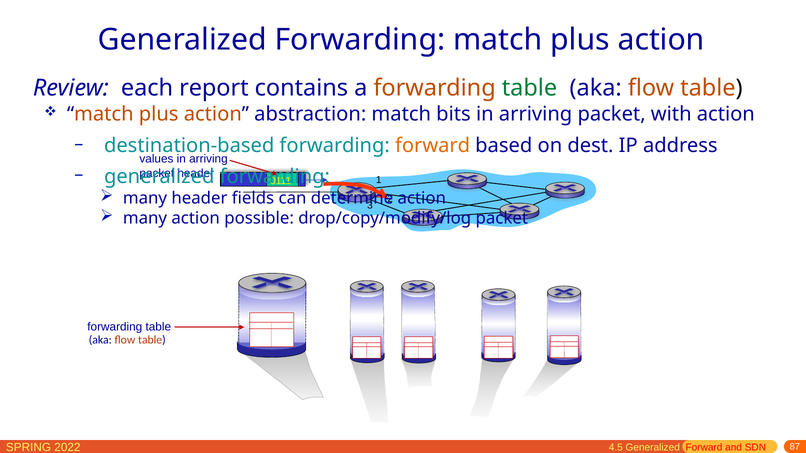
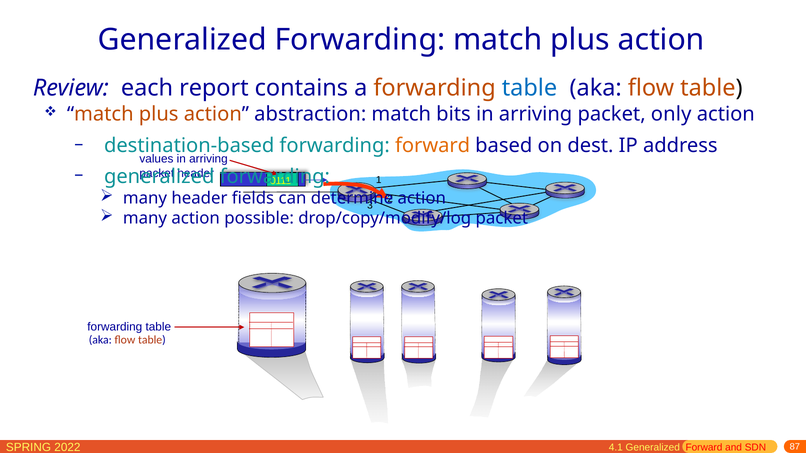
table at (529, 88) colour: green -> blue
with: with -> only
4.5: 4.5 -> 4.1
